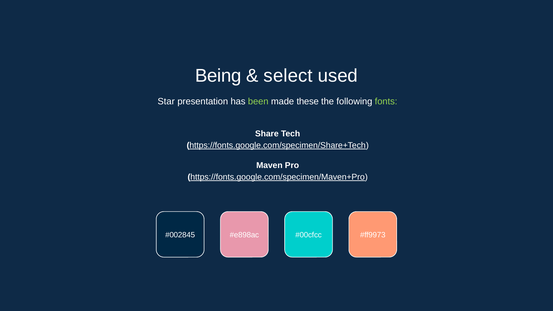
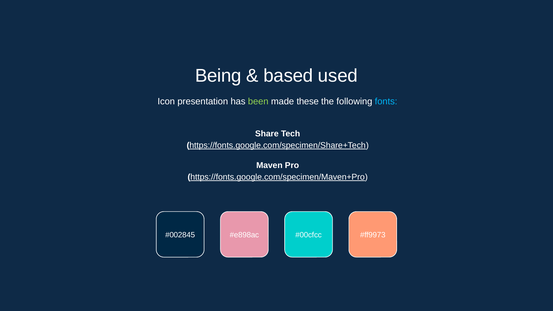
select: select -> based
Star: Star -> Icon
fonts colour: light green -> light blue
